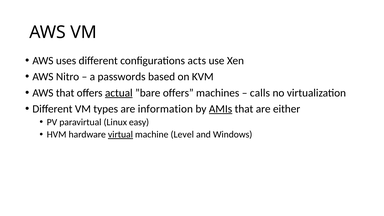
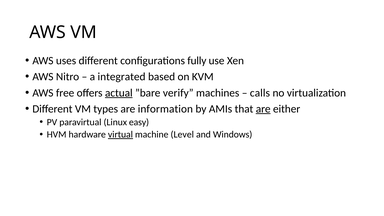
acts: acts -> fully
passwords: passwords -> integrated
AWS that: that -> free
”bare offers: offers -> verify
AMIs underline: present -> none
are at (263, 109) underline: none -> present
